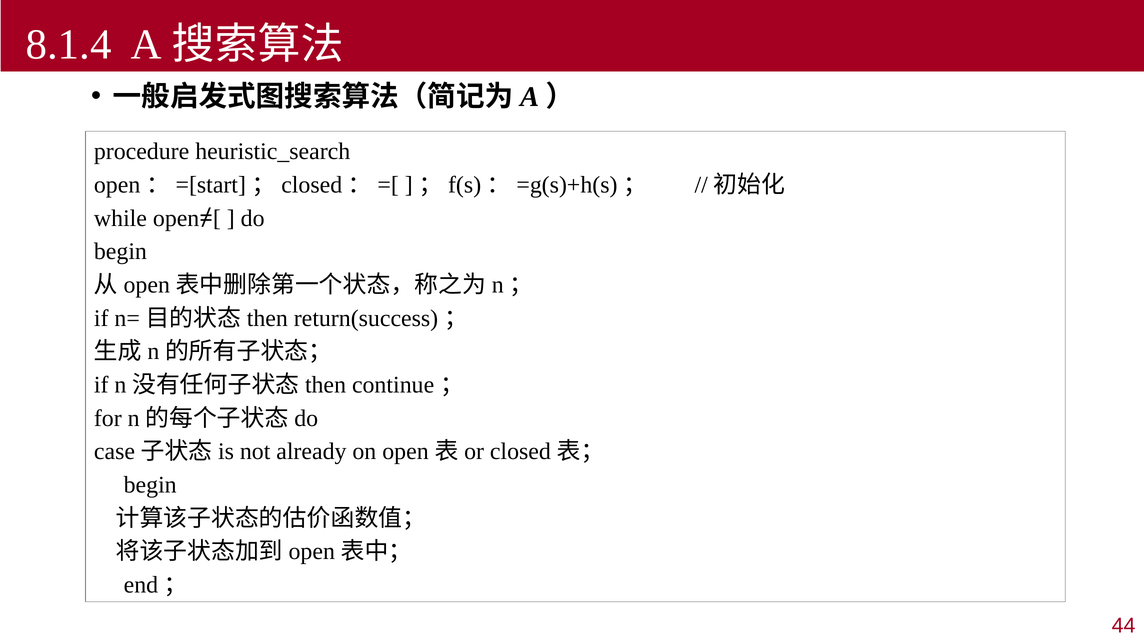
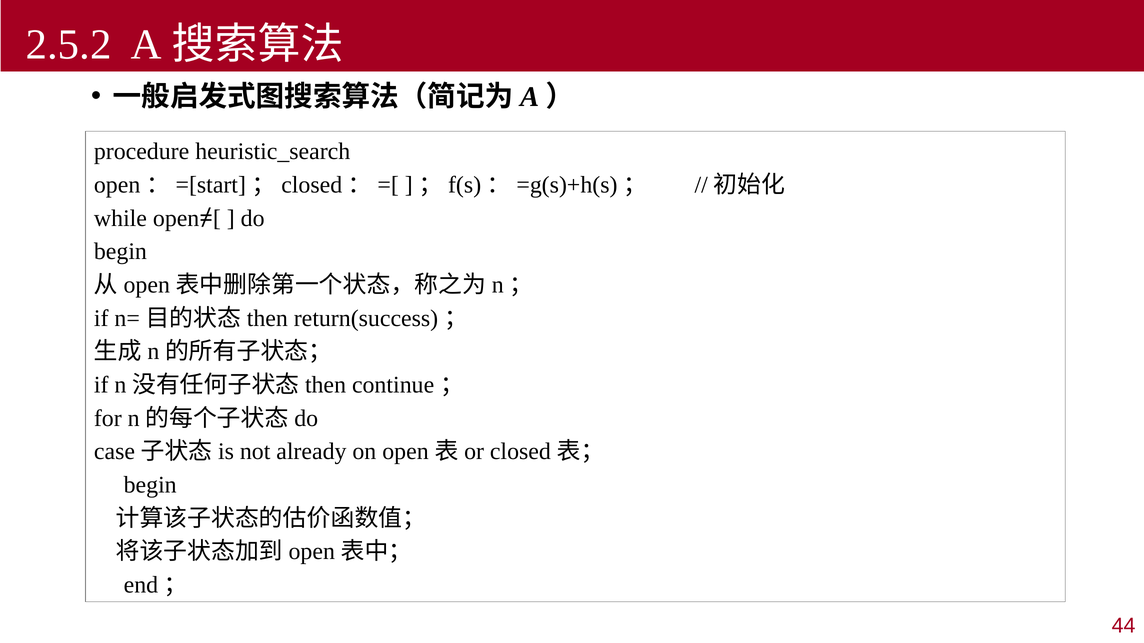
8.1.4: 8.1.4 -> 2.5.2
